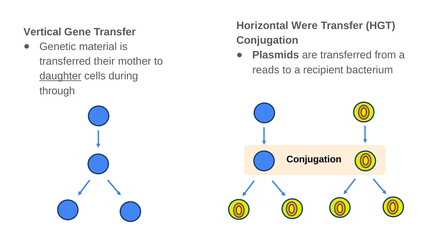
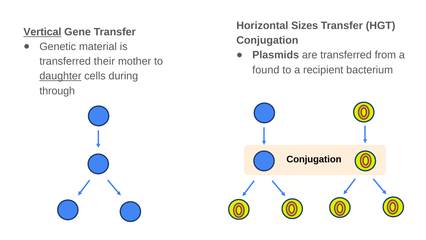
Were: Were -> Sizes
Vertical underline: none -> present
reads: reads -> found
